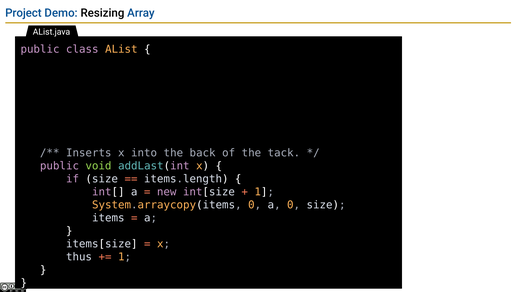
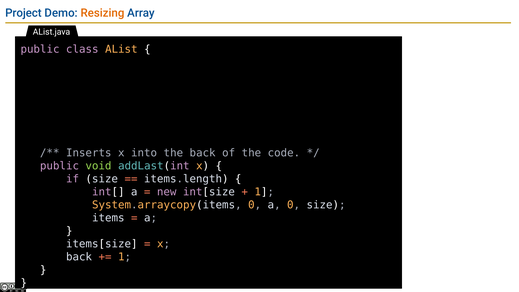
Resizing colour: black -> orange
tack: tack -> code
thus at (79, 257): thus -> back
